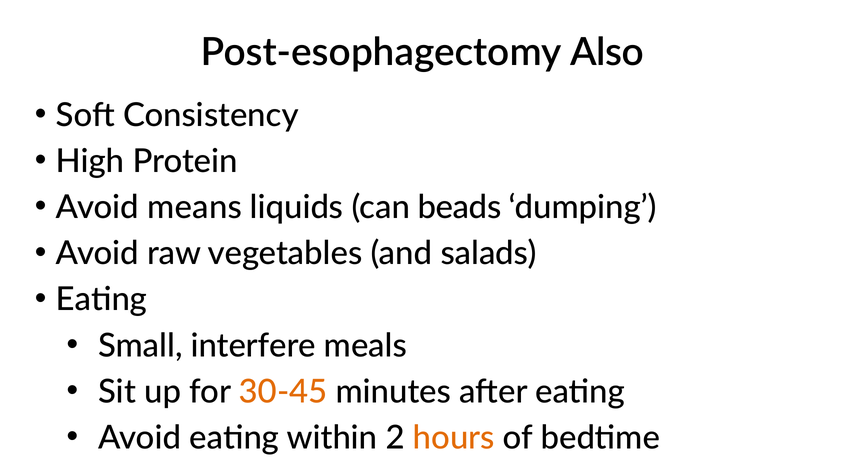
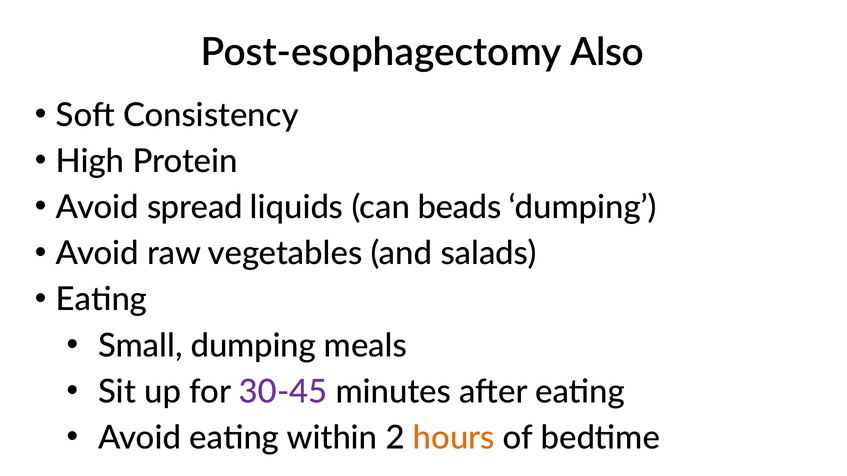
means: means -> spread
Small interfere: interfere -> dumping
30-45 colour: orange -> purple
